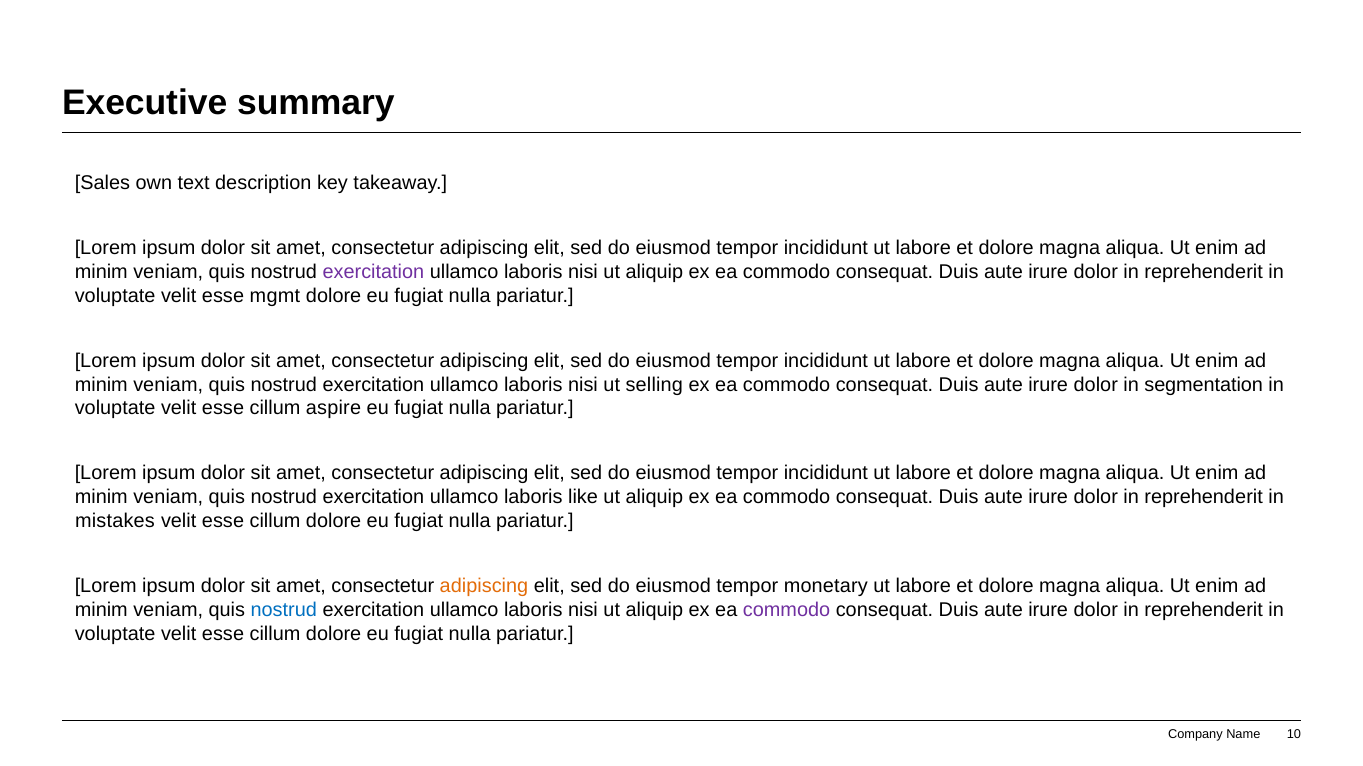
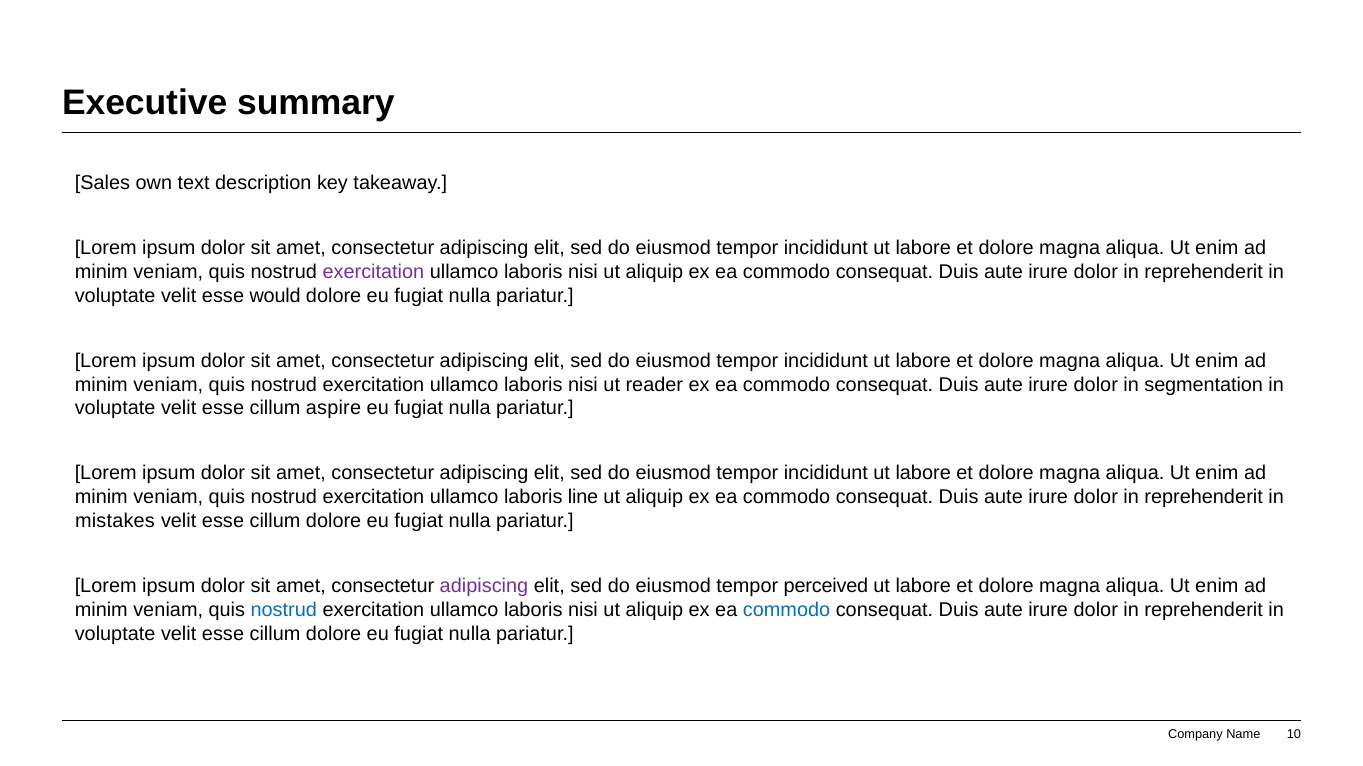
mgmt: mgmt -> would
selling: selling -> reader
like: like -> line
adipiscing at (484, 586) colour: orange -> purple
monetary: monetary -> perceived
commodo at (787, 610) colour: purple -> blue
